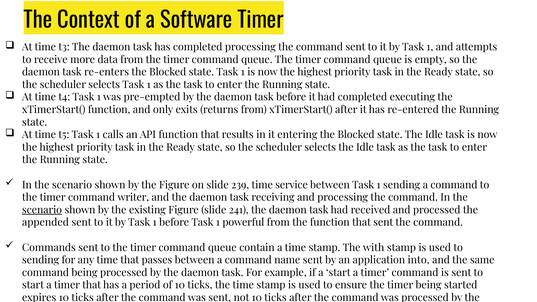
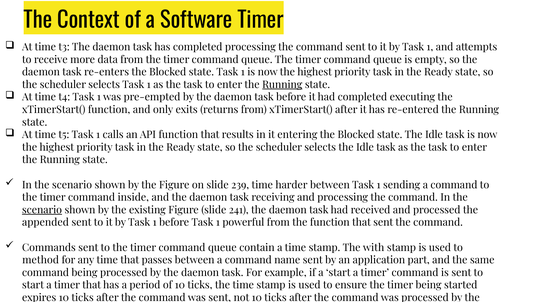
Running at (282, 85) underline: none -> present
service: service -> harder
writer: writer -> inside
sending at (41, 260): sending -> method
into: into -> part
